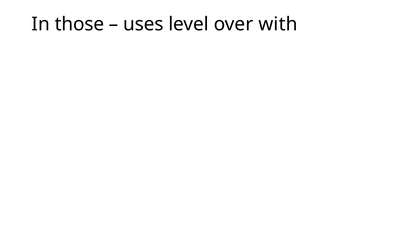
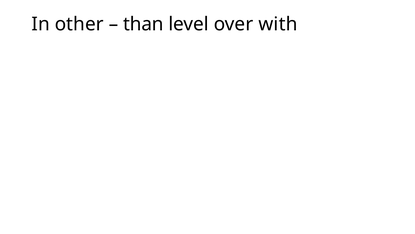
those: those -> other
uses: uses -> than
